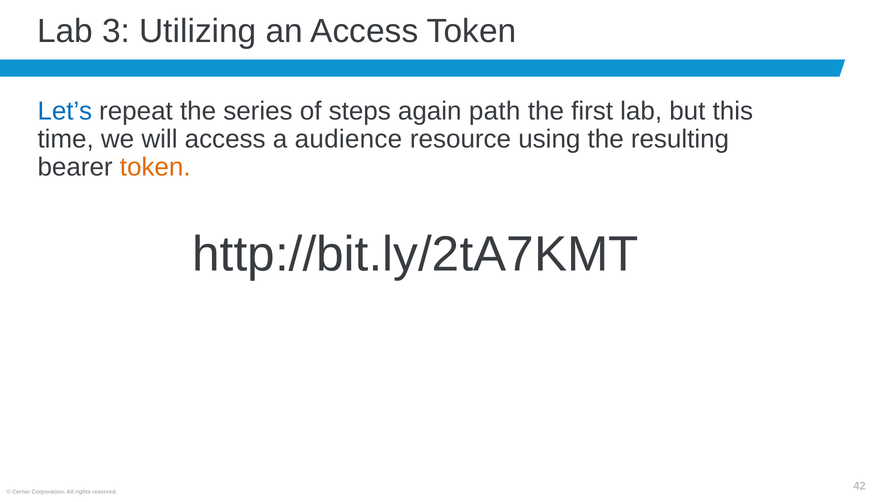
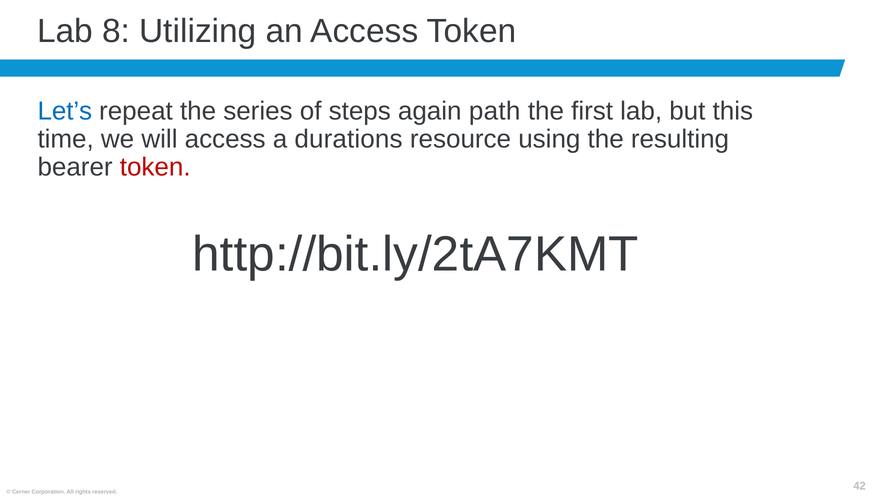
3: 3 -> 8
audience: audience -> durations
token at (155, 167) colour: orange -> red
